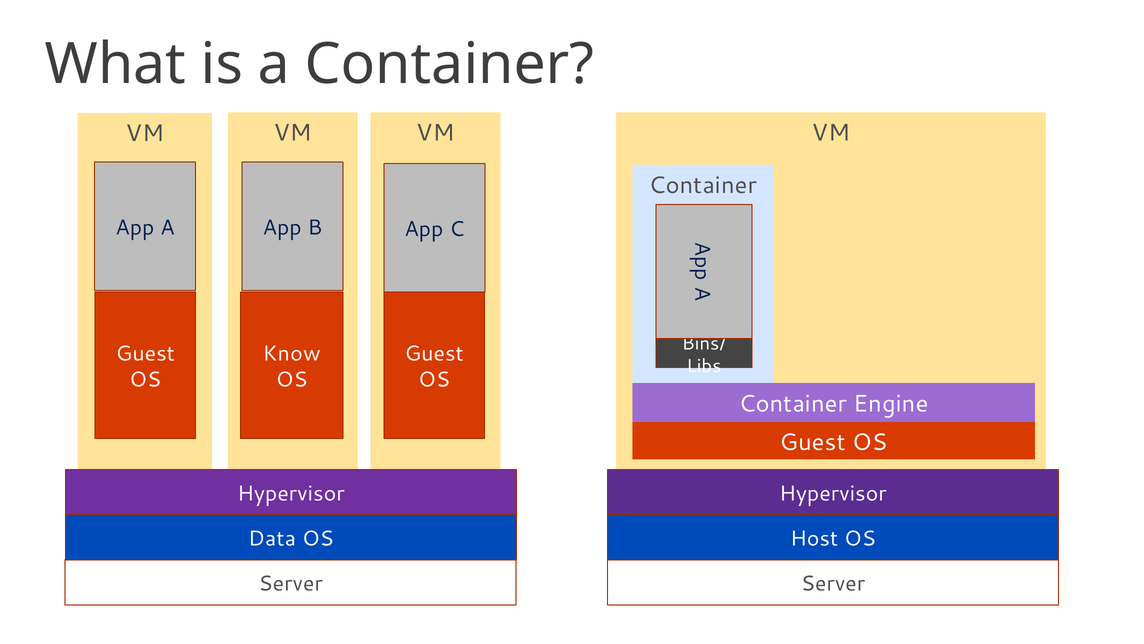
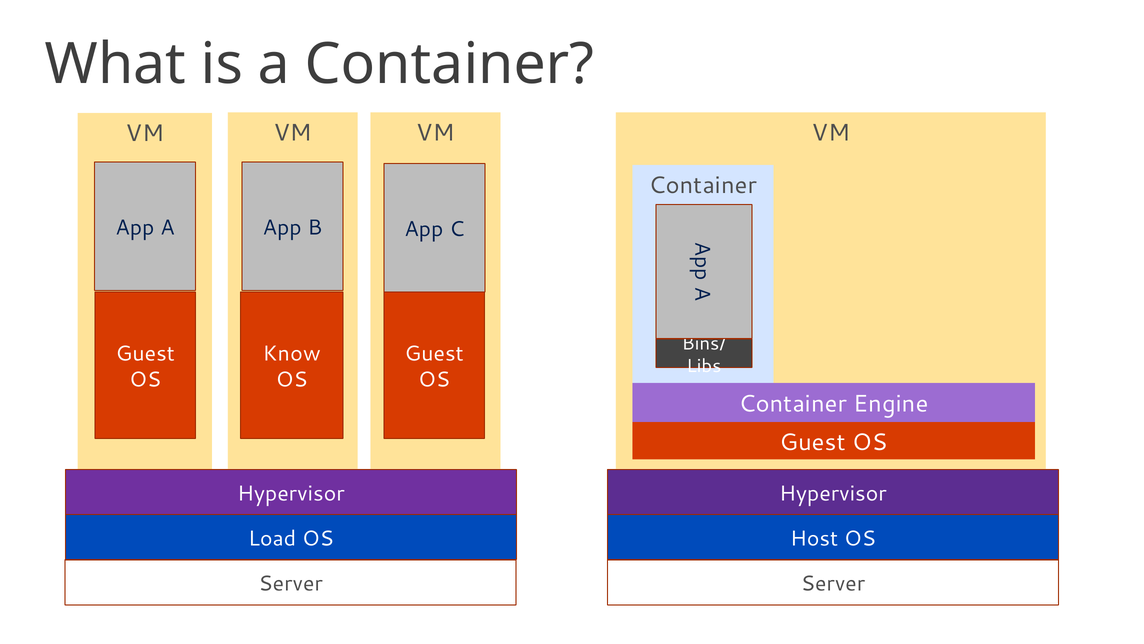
Data: Data -> Load
